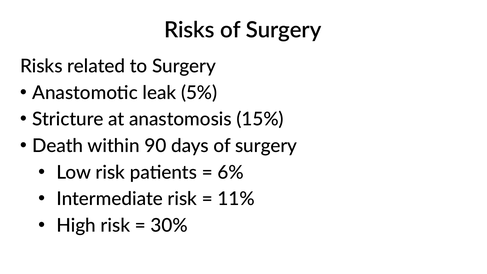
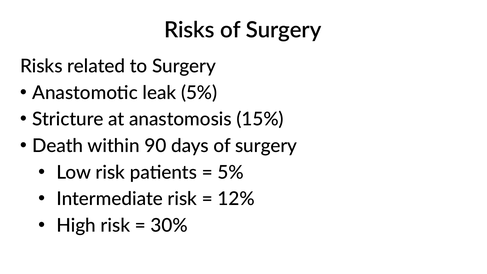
6% at (231, 172): 6% -> 5%
11%: 11% -> 12%
